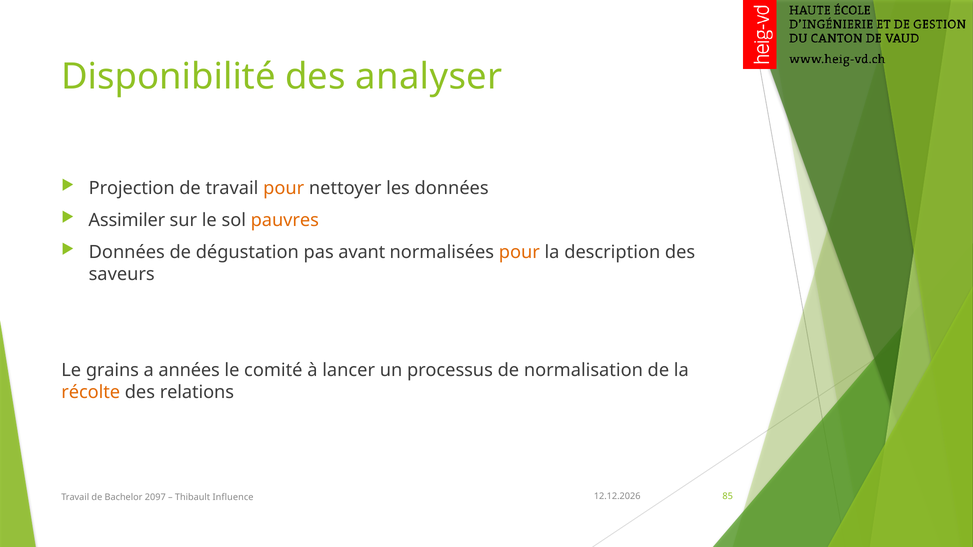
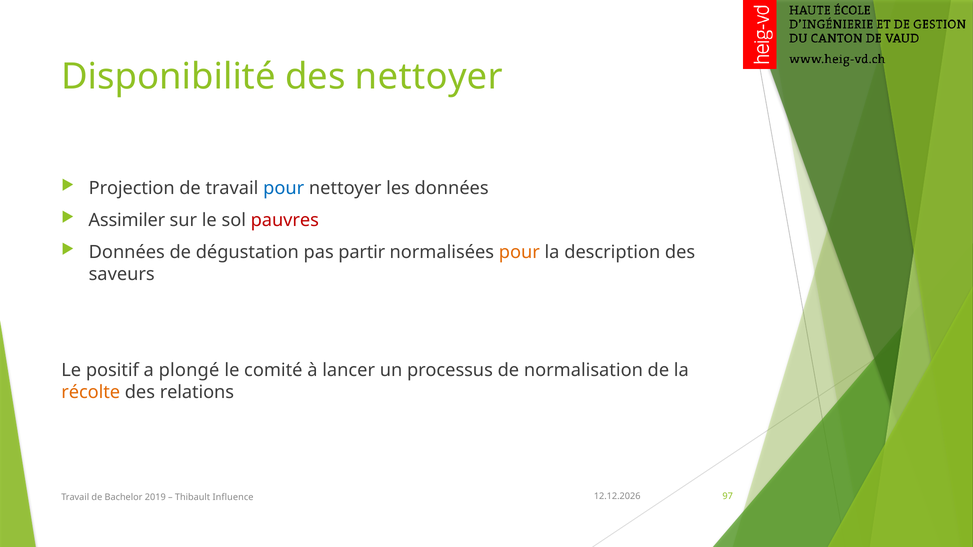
des analyser: analyser -> nettoyer
pour at (284, 188) colour: orange -> blue
pauvres colour: orange -> red
avant: avant -> partir
grains: grains -> positif
années: années -> plongé
85: 85 -> 97
2097: 2097 -> 2019
